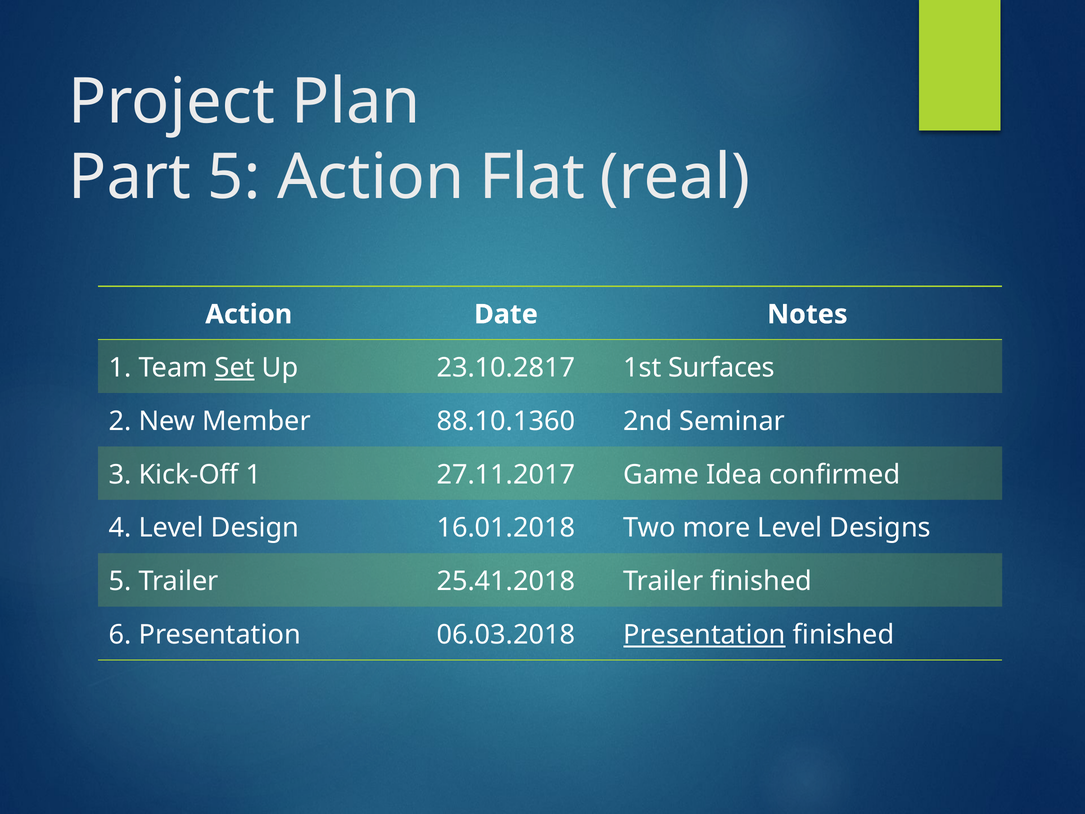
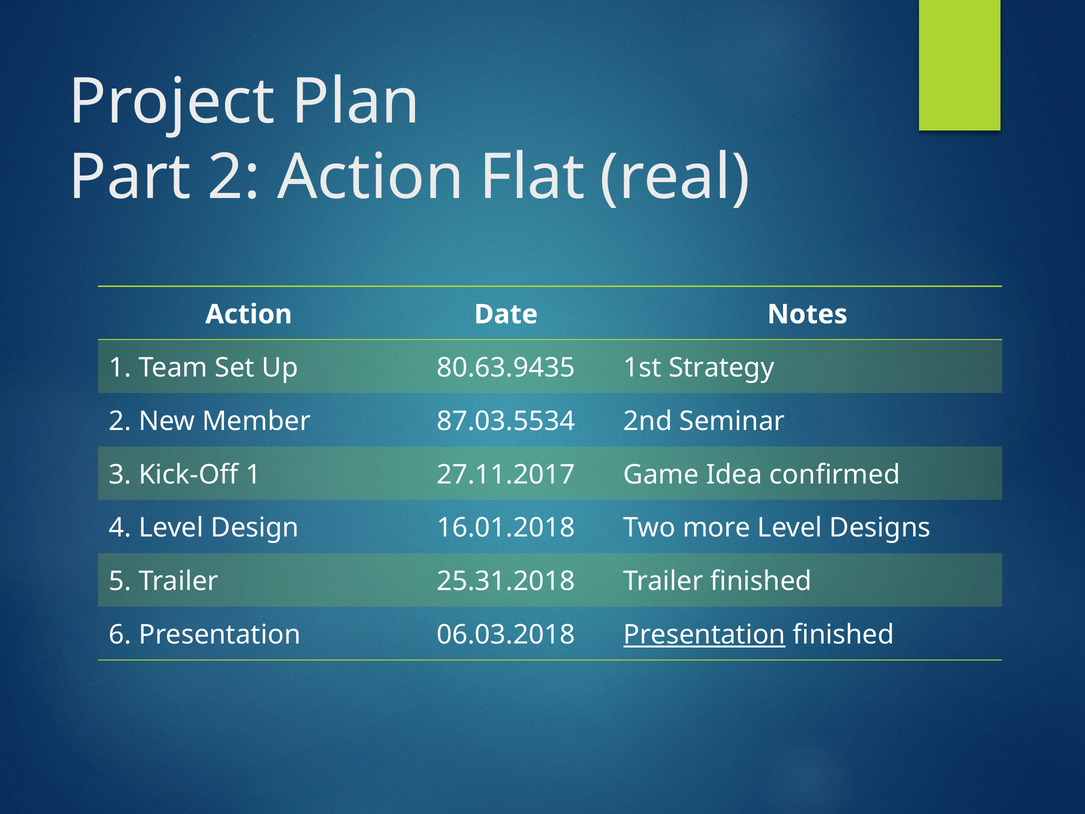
Part 5: 5 -> 2
Set underline: present -> none
23.10.2817: 23.10.2817 -> 80.63.9435
Surfaces: Surfaces -> Strategy
88.10.1360: 88.10.1360 -> 87.03.5534
25.41.2018: 25.41.2018 -> 25.31.2018
